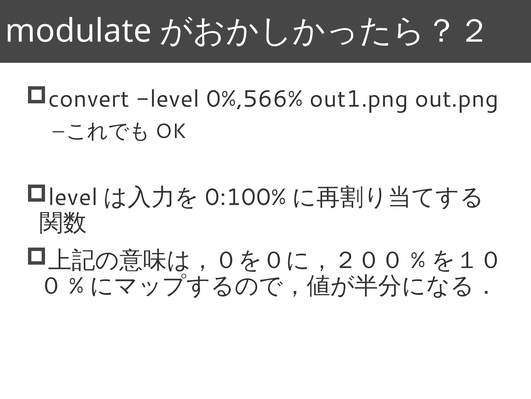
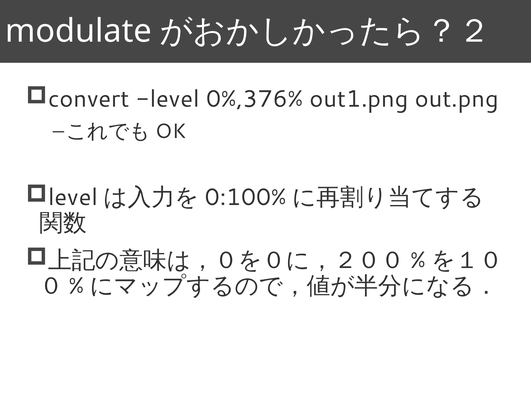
0%,566%: 0%,566% -> 0%,376%
